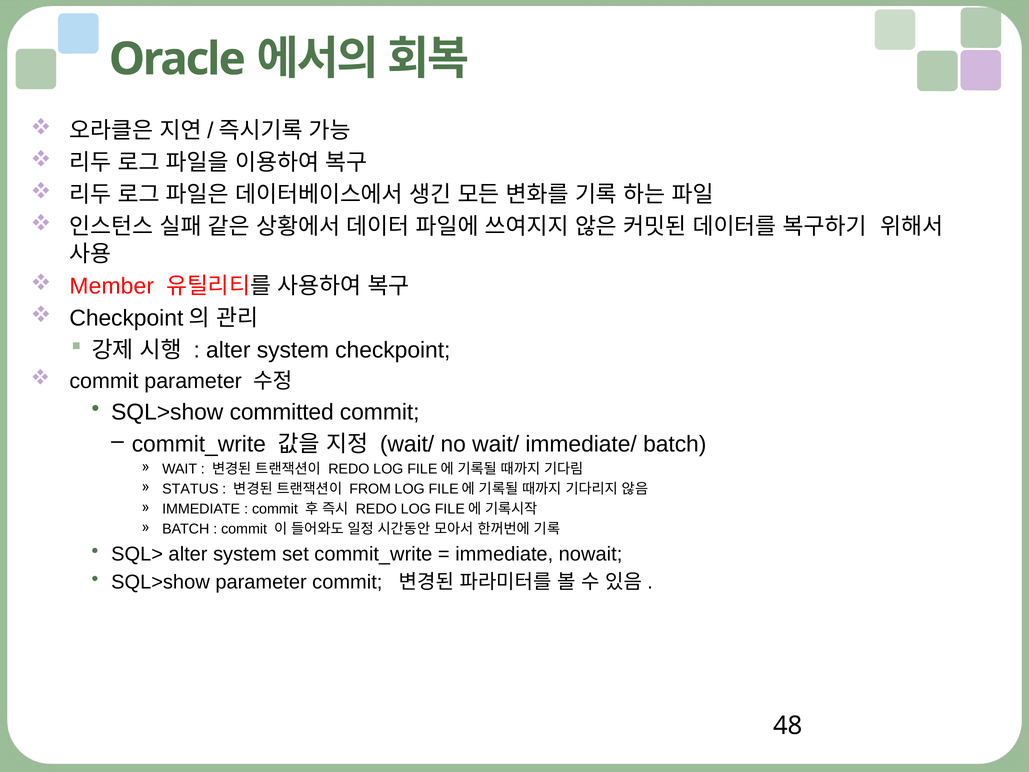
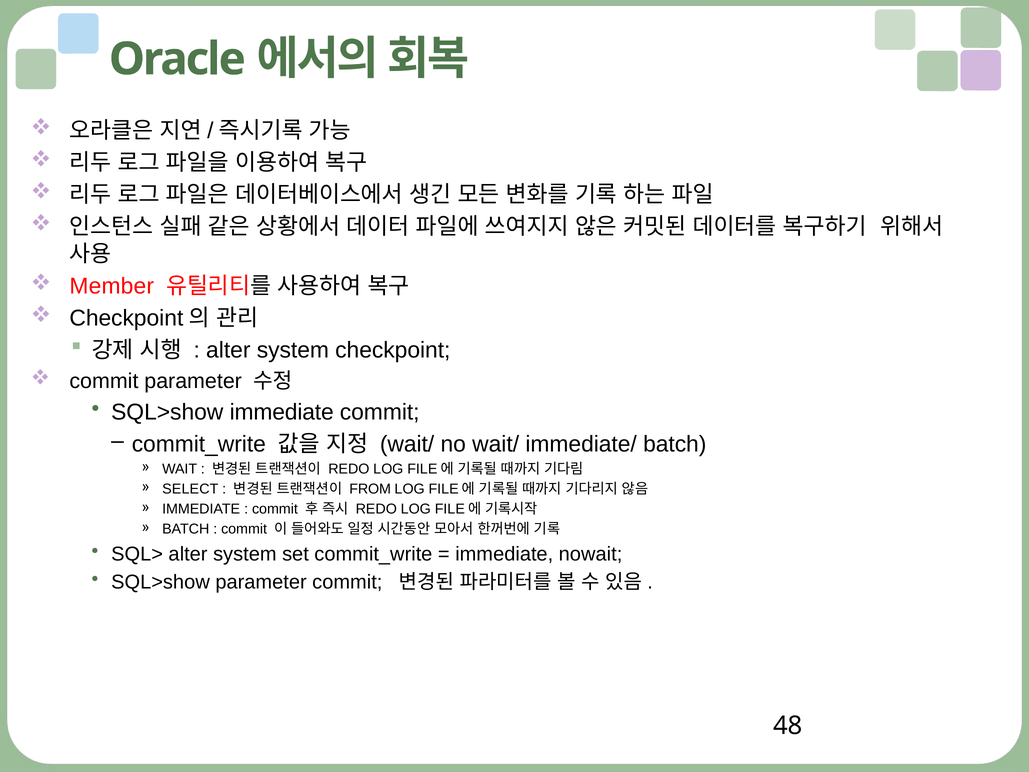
SQL>show committed: committed -> immediate
STATUS: STATUS -> SELECT
